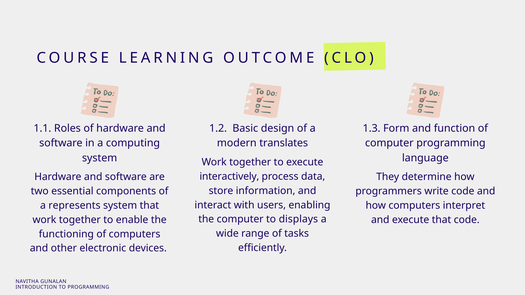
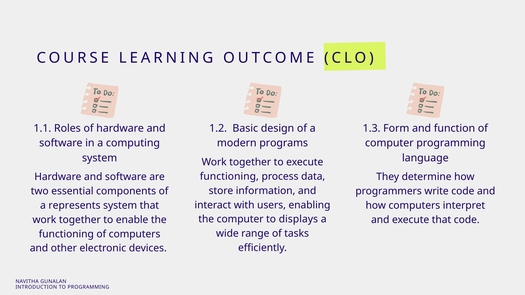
translates: translates -> programs
interactively at (229, 177): interactively -> functioning
